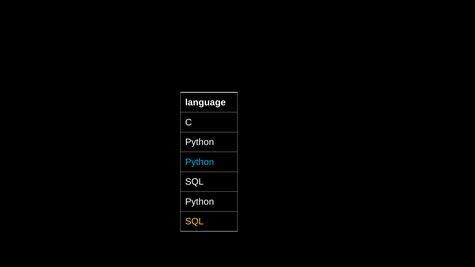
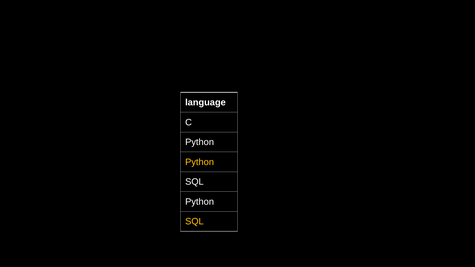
Python at (200, 162) colour: light blue -> yellow
